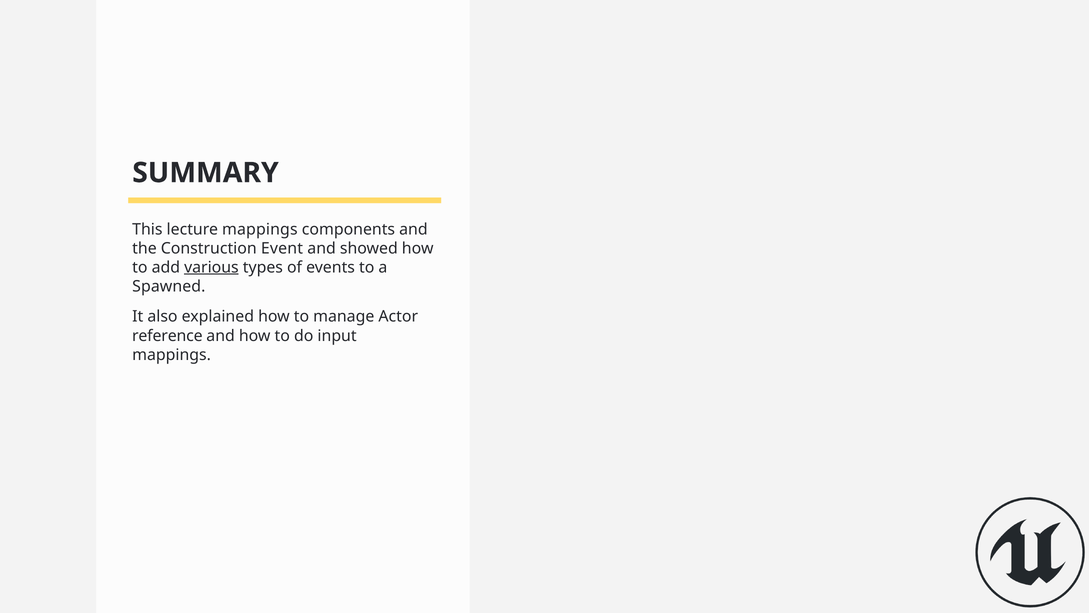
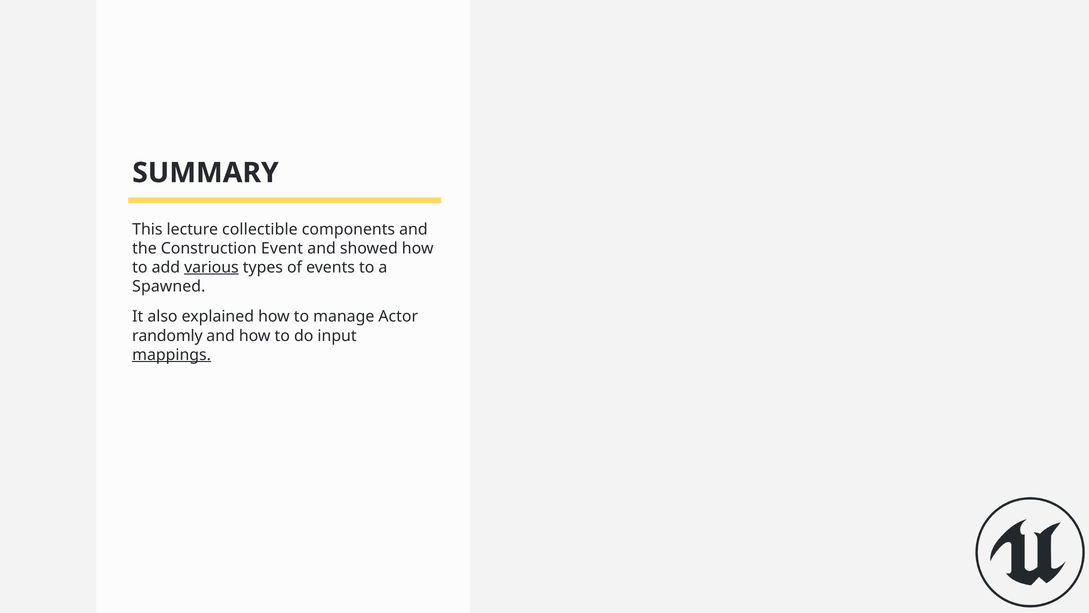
lecture mappings: mappings -> collectible
reference: reference -> randomly
mappings at (172, 355) underline: none -> present
